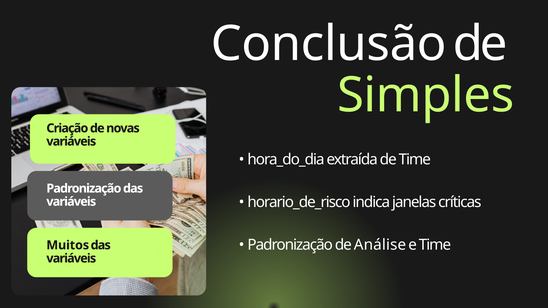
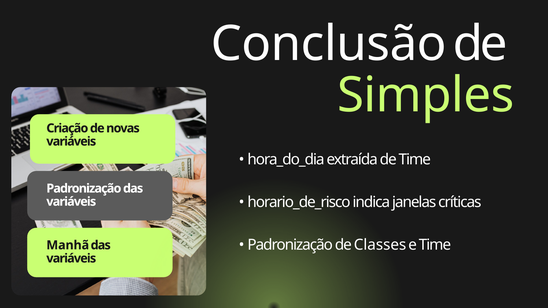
Análise: Análise -> Classes
Muitos: Muitos -> Manhã
